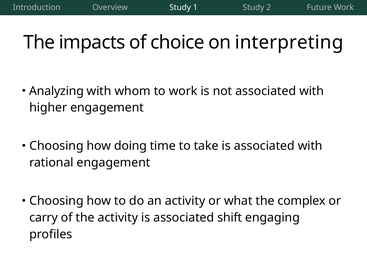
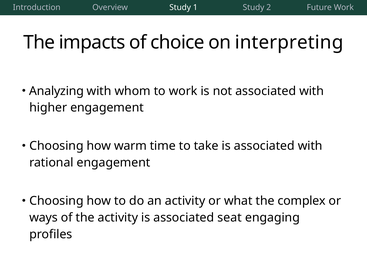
doing: doing -> warm
carry: carry -> ways
shift: shift -> seat
